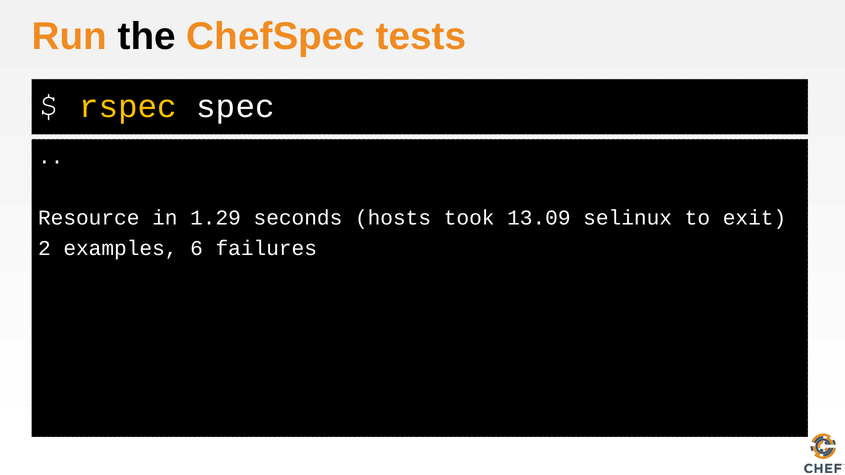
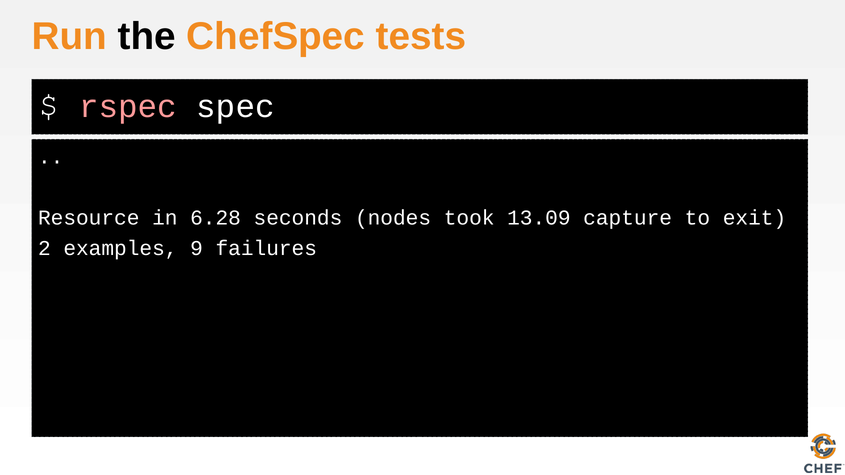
rspec colour: yellow -> pink
1.29: 1.29 -> 6.28
hosts: hosts -> nodes
selinux: selinux -> capture
6: 6 -> 9
